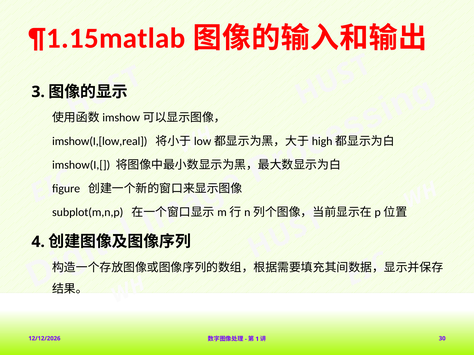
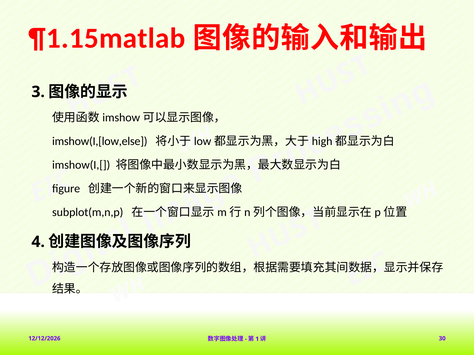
imshow(I,[low,real: imshow(I,[low,real -> imshow(I,[low,else
